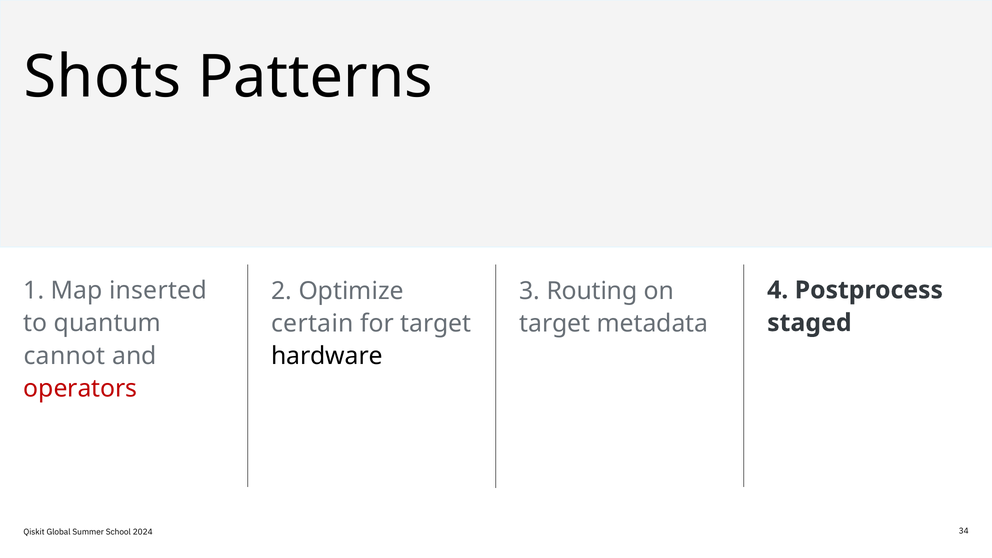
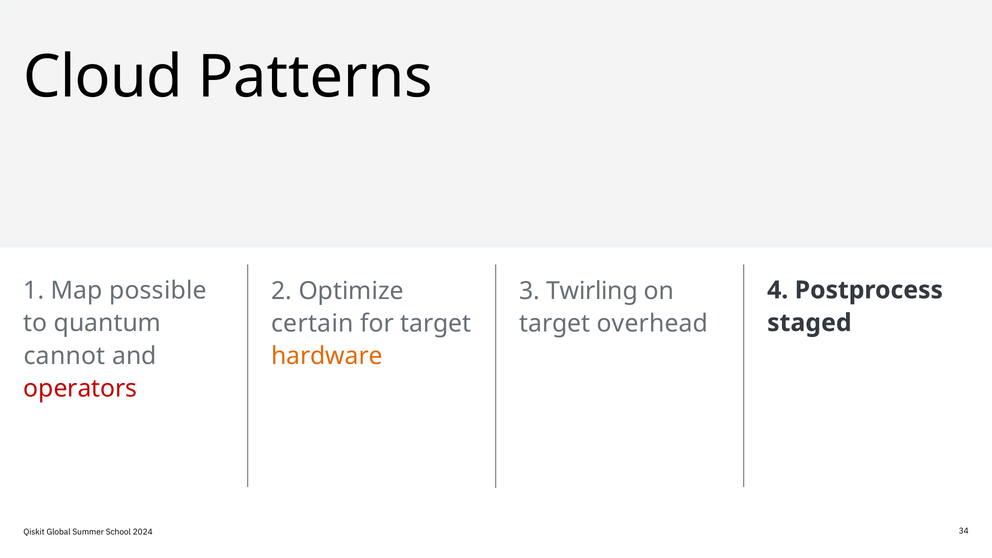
Shots: Shots -> Cloud
inserted: inserted -> possible
Routing: Routing -> Twirling
metadata: metadata -> overhead
hardware colour: black -> orange
